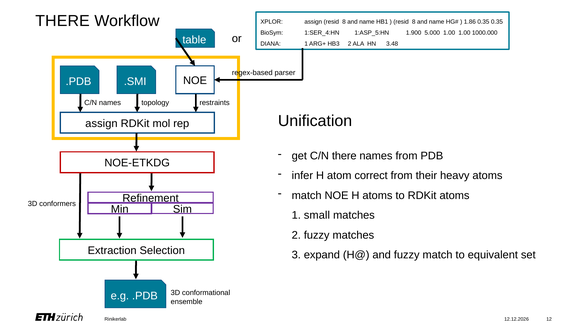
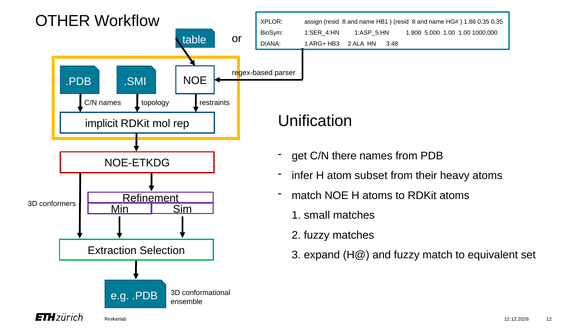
THERE at (63, 21): THERE -> OTHER
assign at (101, 124): assign -> implicit
correct: correct -> subset
